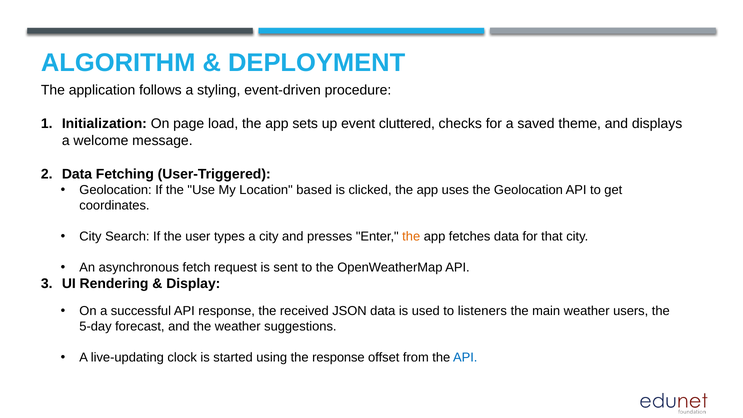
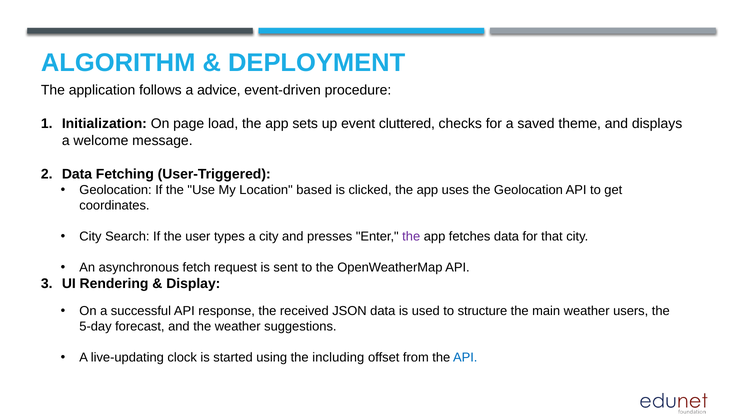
styling: styling -> advice
the at (411, 237) colour: orange -> purple
listeners: listeners -> structure
the response: response -> including
